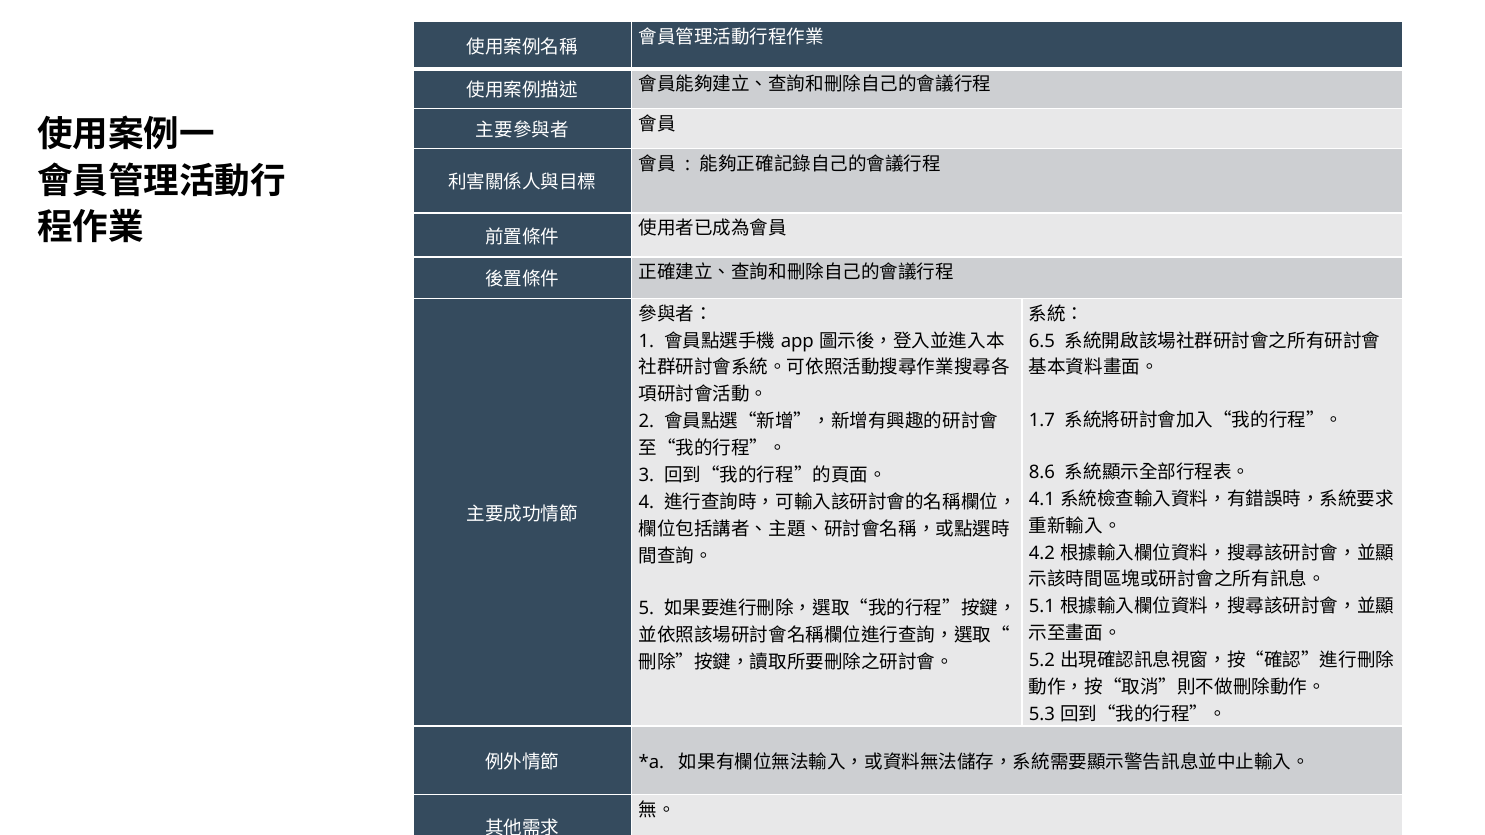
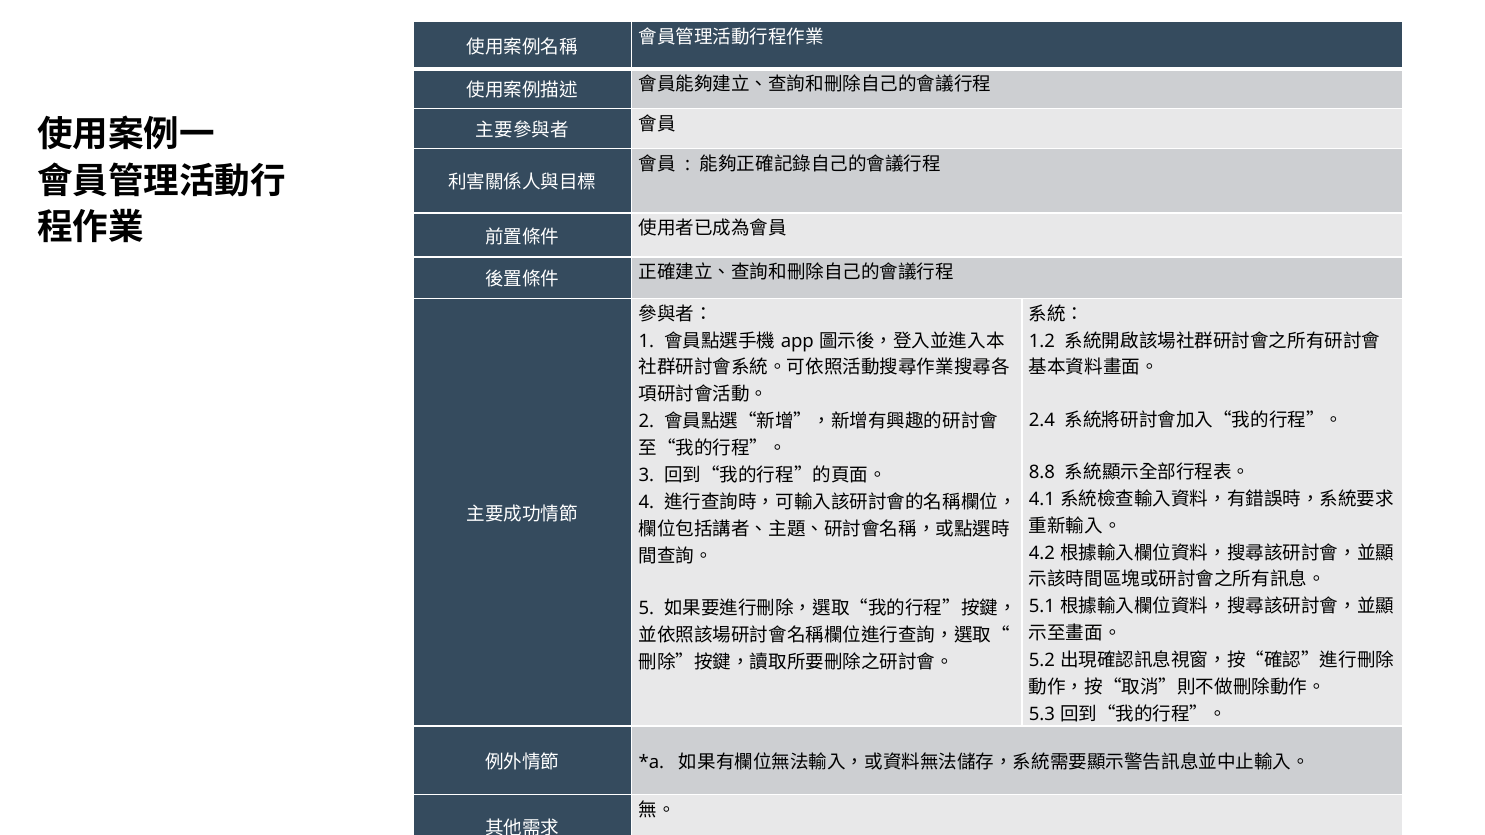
6.5: 6.5 -> 1.2
1.7: 1.7 -> 2.4
8.6: 8.6 -> 8.8
